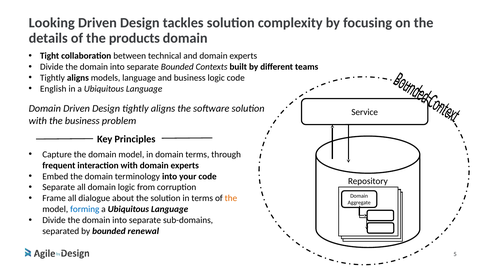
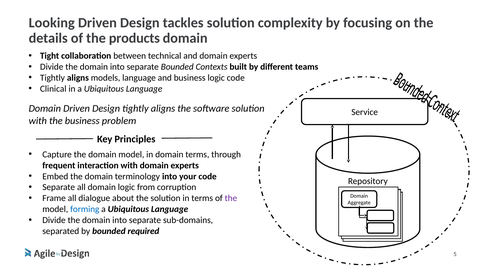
English: English -> Clinical
the at (231, 198) colour: orange -> purple
renewal: renewal -> required
